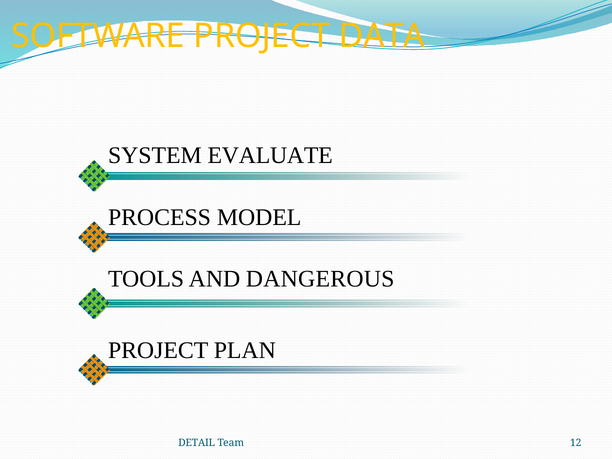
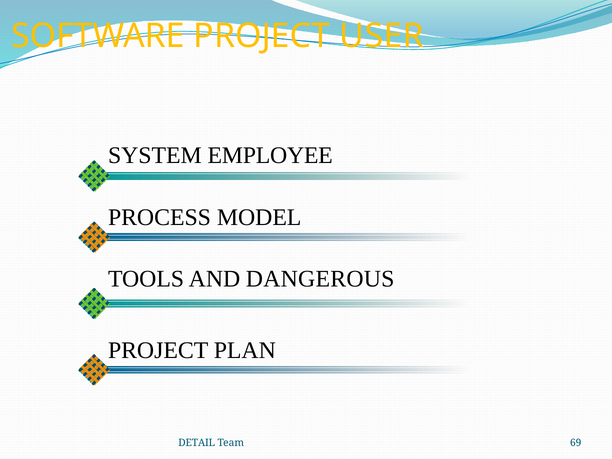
DATA: DATA -> USER
EVALUATE: EVALUATE -> EMPLOYEE
12: 12 -> 69
